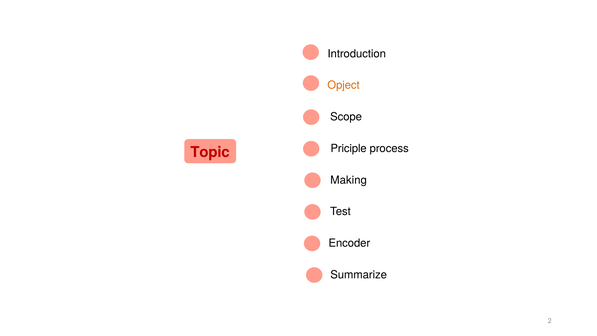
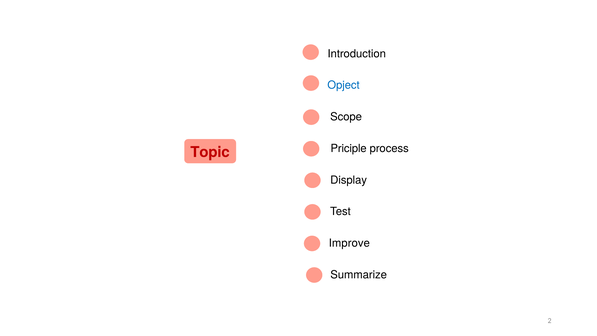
Opject colour: orange -> blue
Making: Making -> Display
Encoder: Encoder -> Improve
